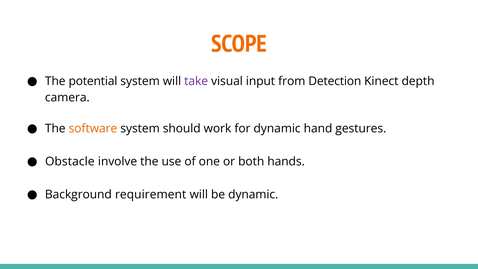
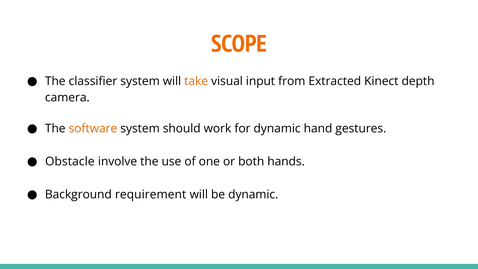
potential: potential -> classifier
take colour: purple -> orange
Detection: Detection -> Extracted
